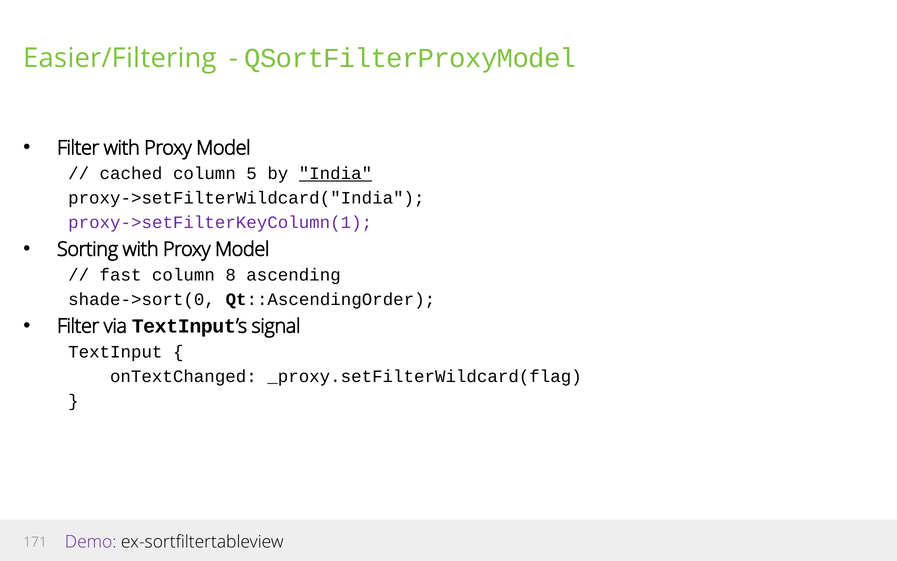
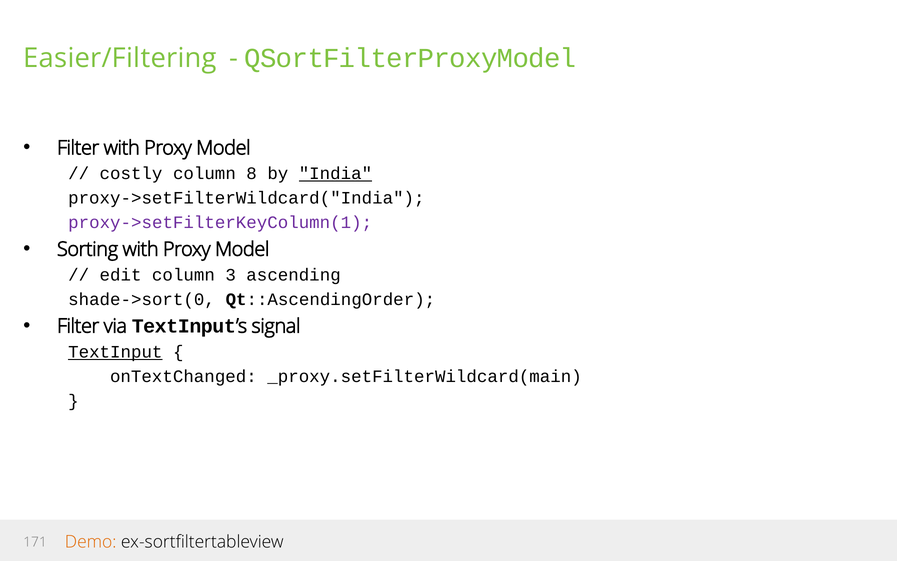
cached: cached -> costly
5: 5 -> 8
fast: fast -> edit
8: 8 -> 3
TextInput underline: none -> present
_proxy.setFilterWildcard(flag: _proxy.setFilterWildcard(flag -> _proxy.setFilterWildcard(main
Demo colour: purple -> orange
